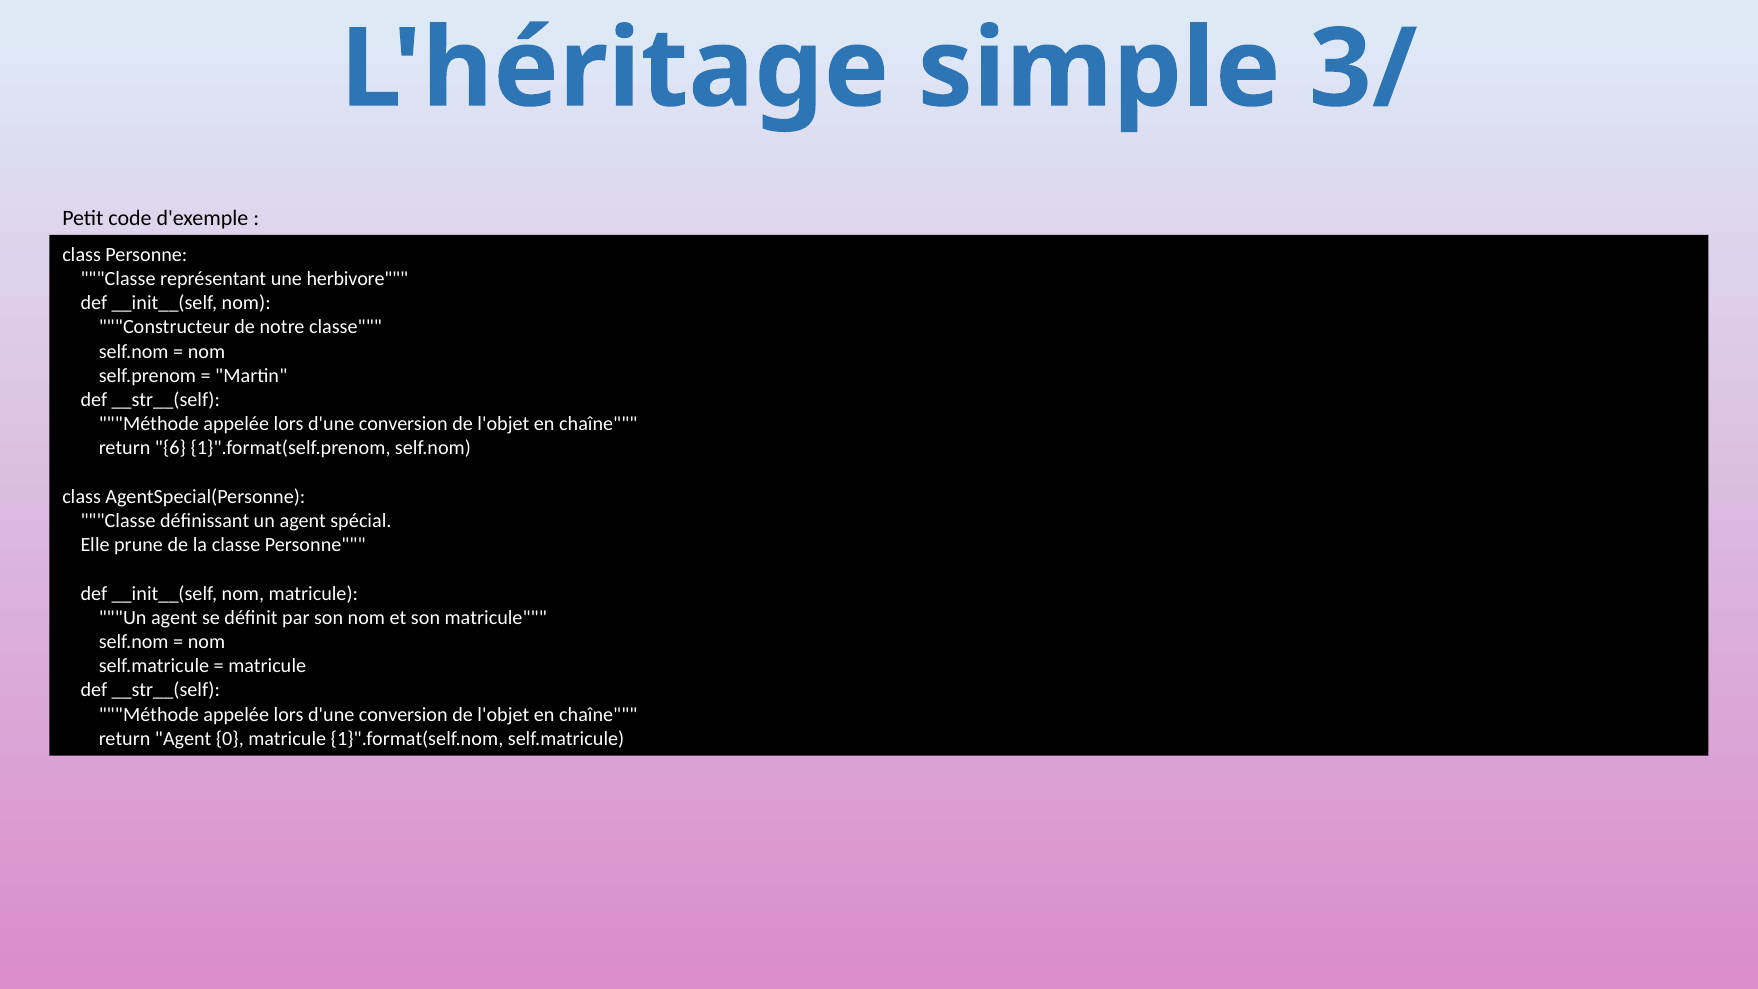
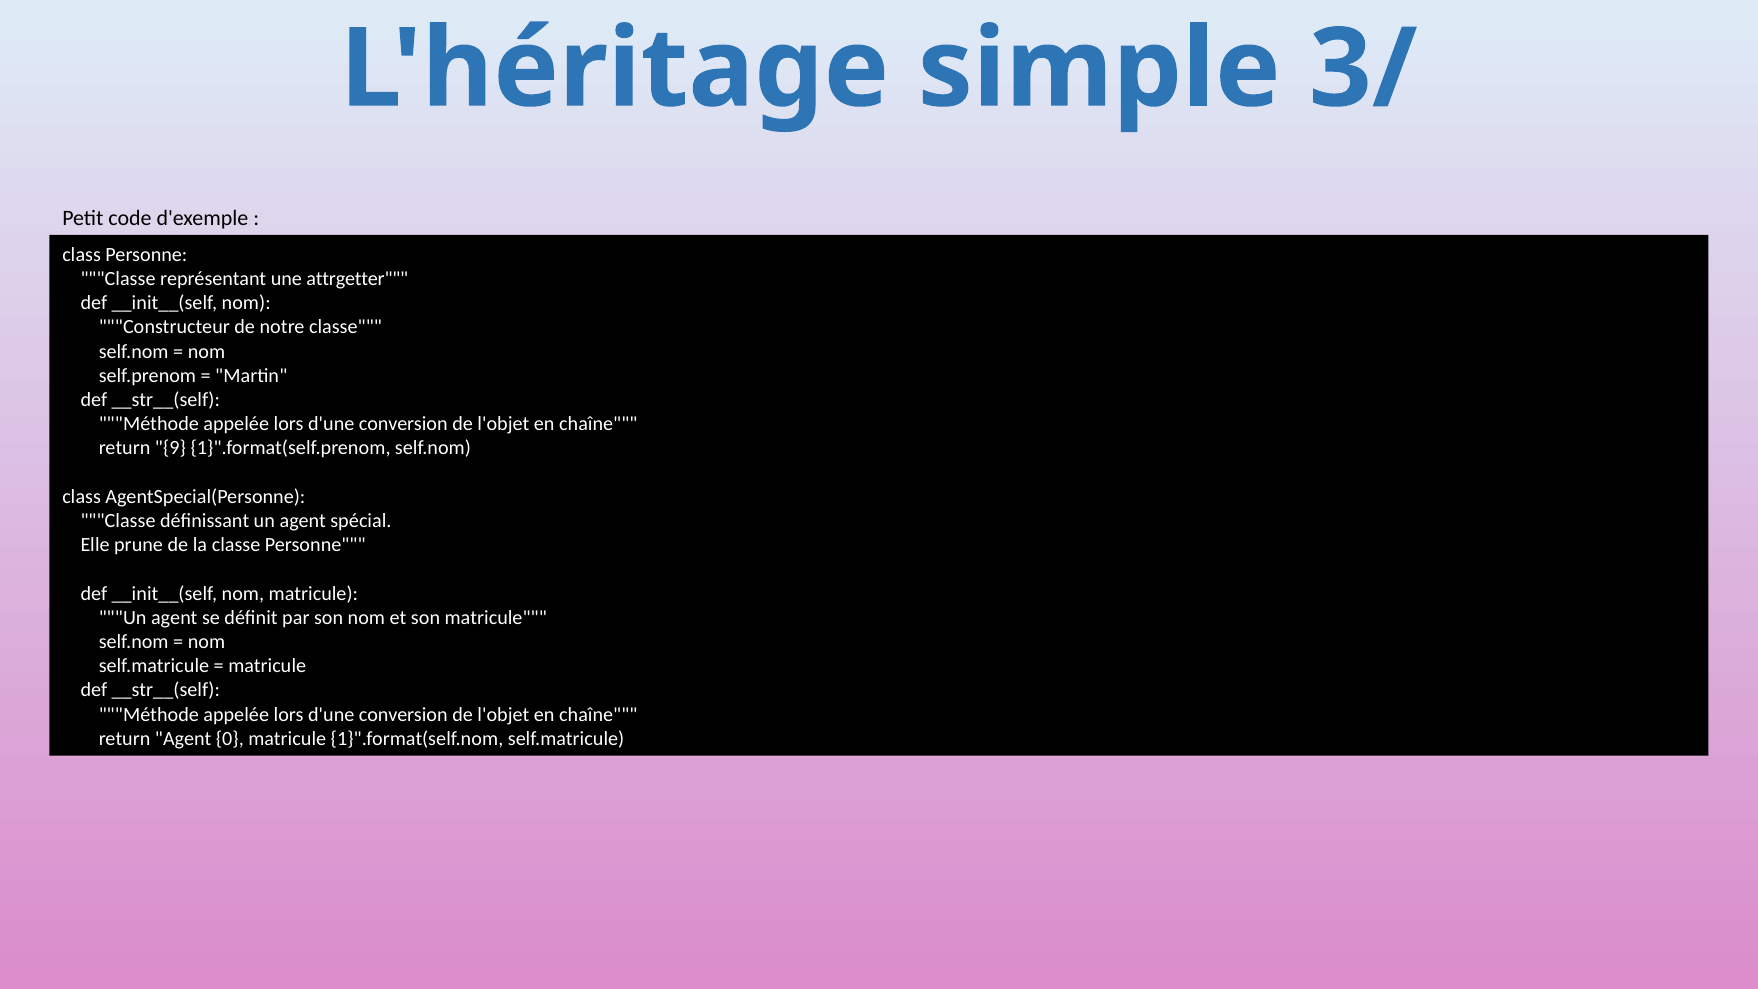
herbivore: herbivore -> attrgetter
6: 6 -> 9
